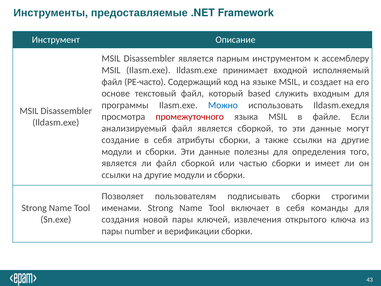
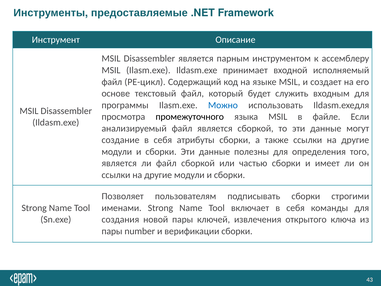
РЕ-часто: РЕ-часто -> РЕ-цикл
based: based -> будет
промежуточного colour: red -> black
